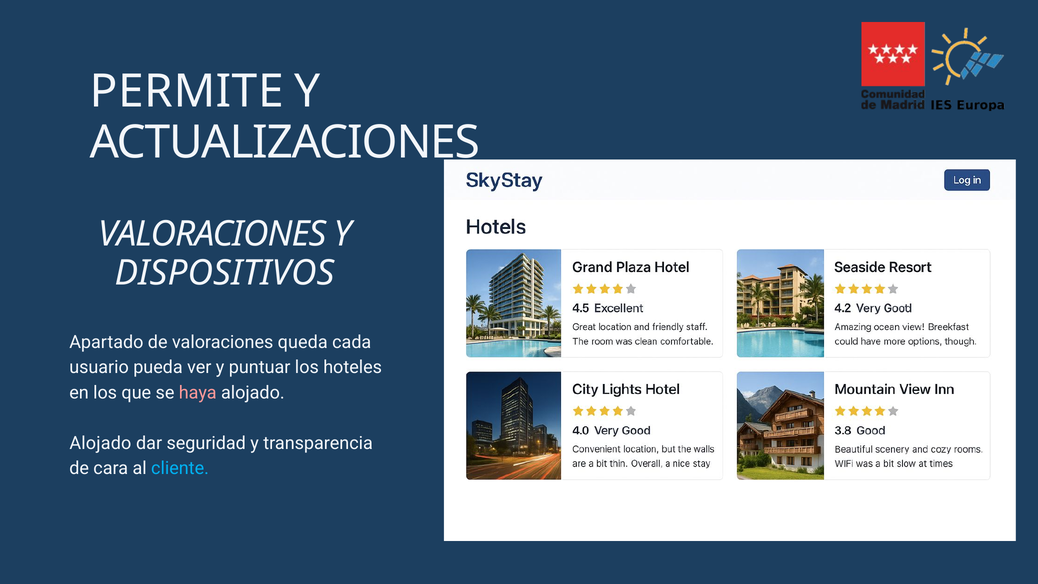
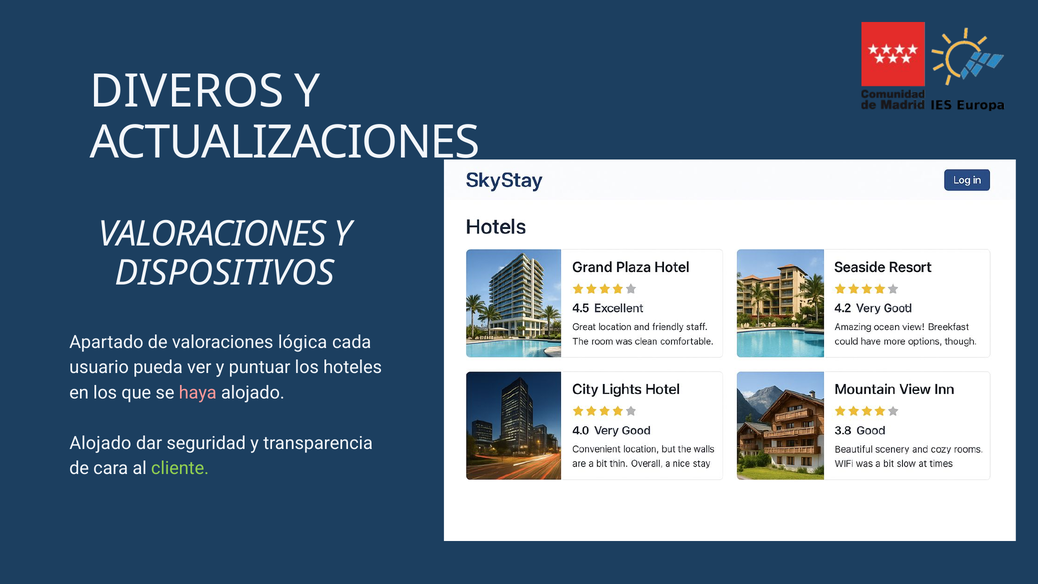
PERMITE: PERMITE -> DIVEROS
queda: queda -> lógica
cliente colour: light blue -> light green
